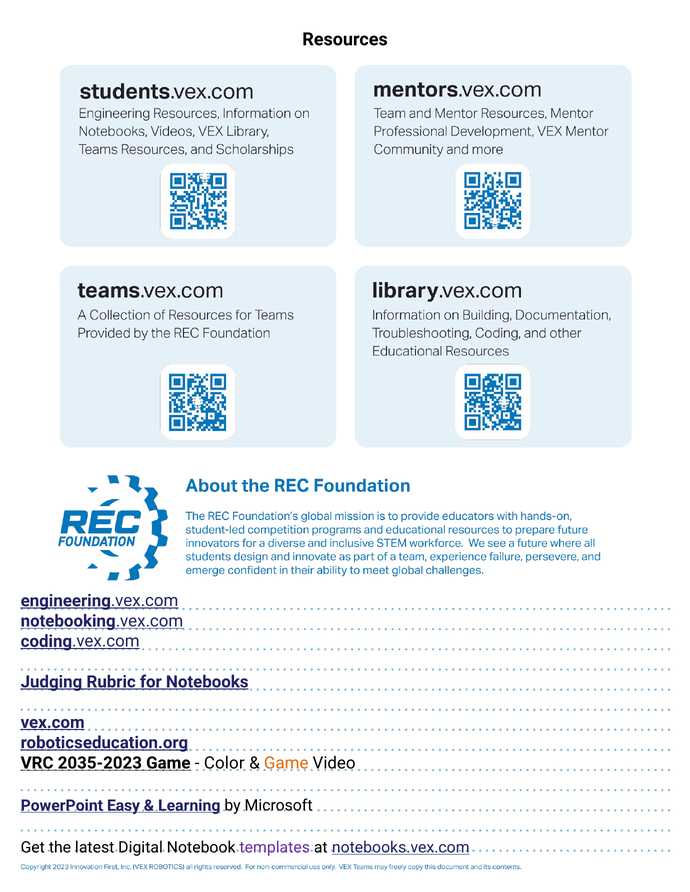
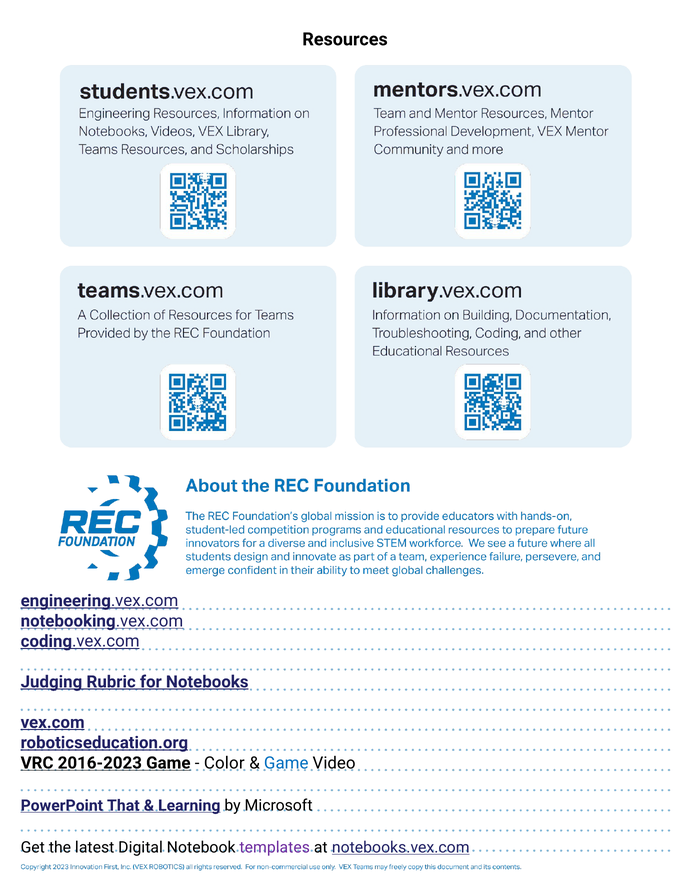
2035-2023: 2035-2023 -> 2016-2023
Game at (286, 764) colour: orange -> blue
Easy: Easy -> That
